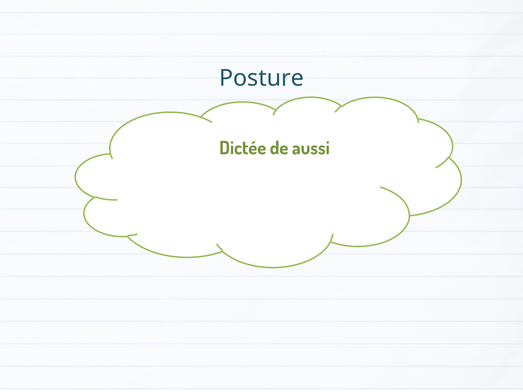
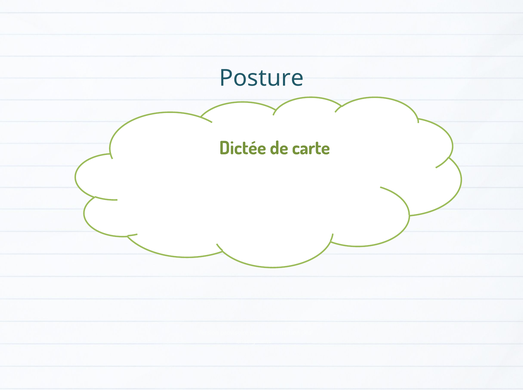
aussi: aussi -> carte
